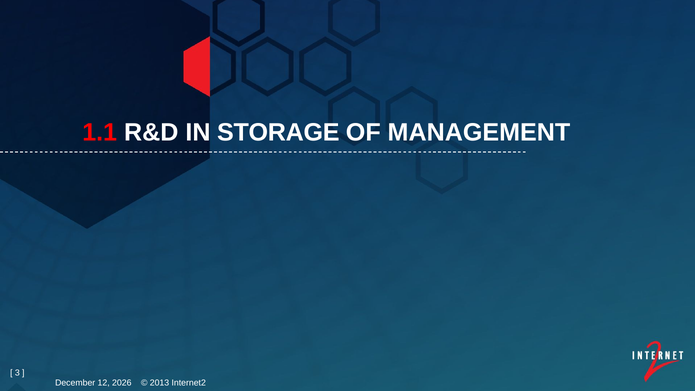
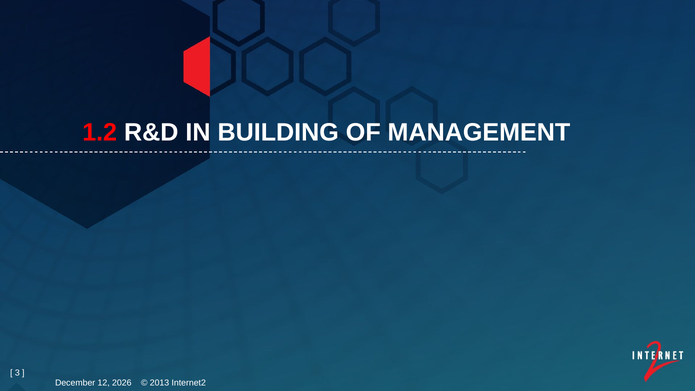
1.1: 1.1 -> 1.2
STORAGE: STORAGE -> BUILDING
